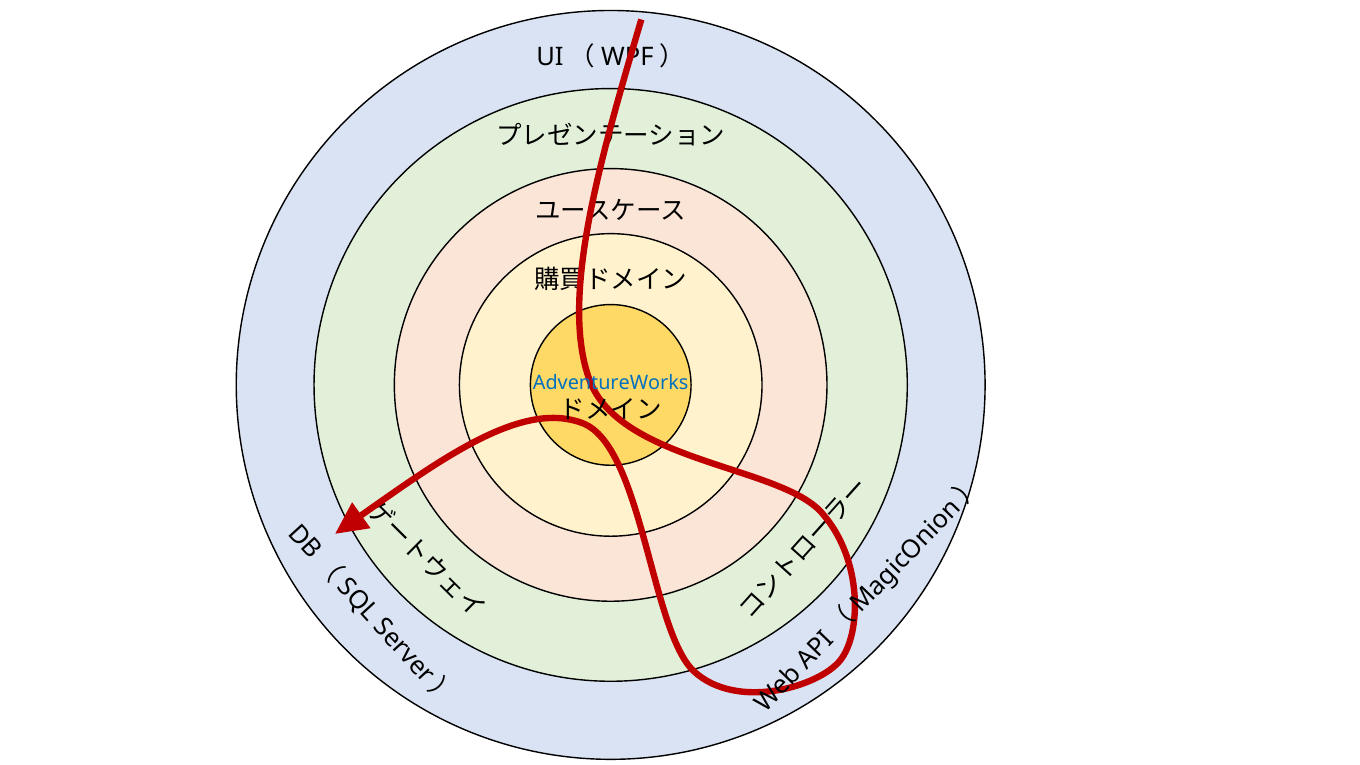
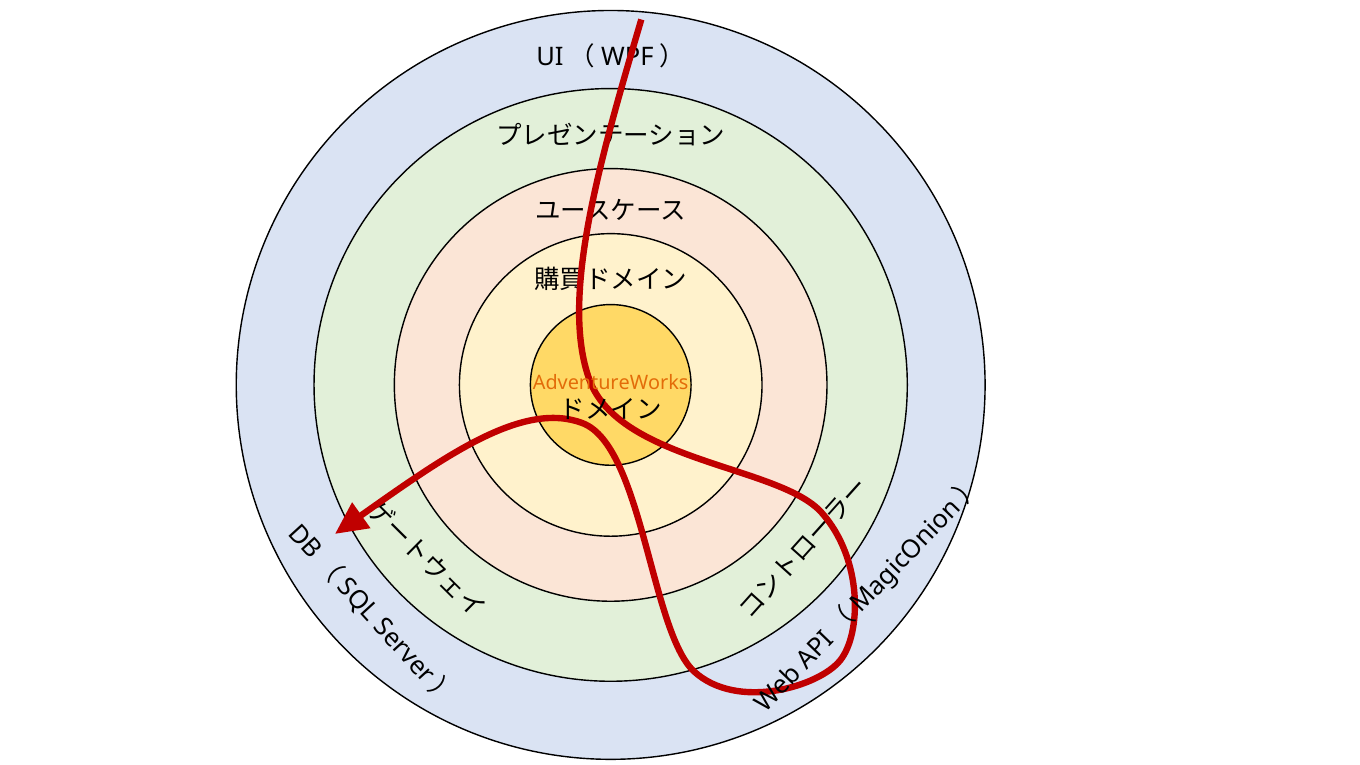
AdventureWorks colour: blue -> orange
